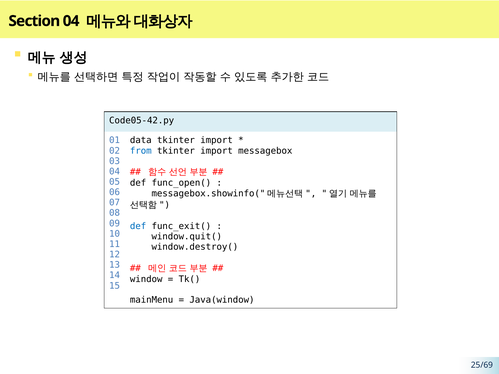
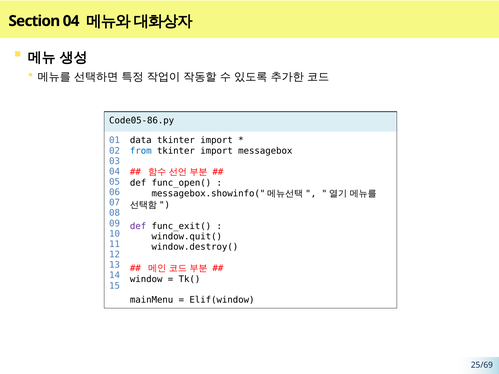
Code05-42.py: Code05-42.py -> Code05-86.py
def at (138, 226) colour: blue -> purple
Java(window: Java(window -> Elif(window
